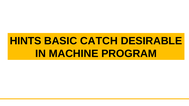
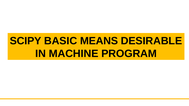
HINTS: HINTS -> SCIPY
CATCH: CATCH -> MEANS
